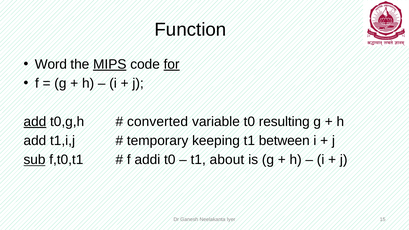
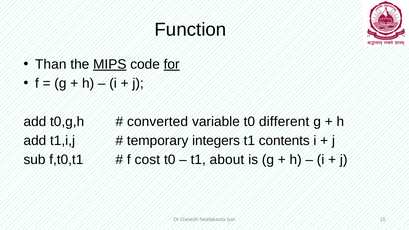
Word: Word -> Than
add at (35, 122) underline: present -> none
resulting: resulting -> different
keeping: keeping -> integers
between: between -> contents
sub underline: present -> none
addi: addi -> cost
